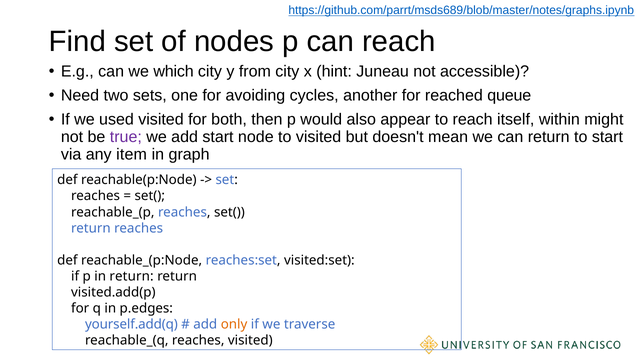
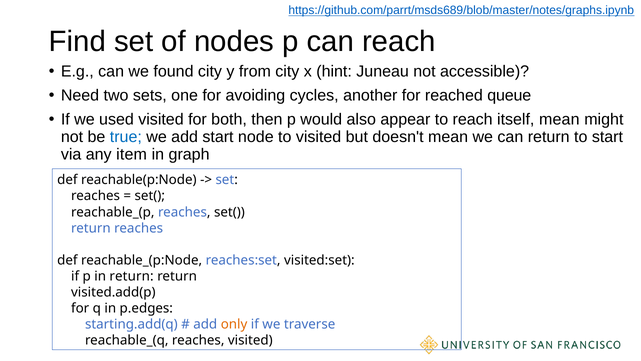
which: which -> found
itself within: within -> mean
true colour: purple -> blue
yourself.add(q: yourself.add(q -> starting.add(q
